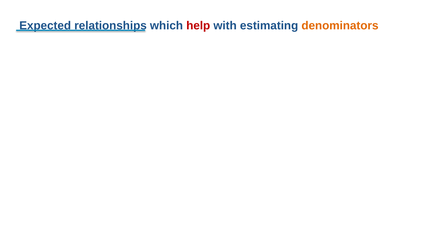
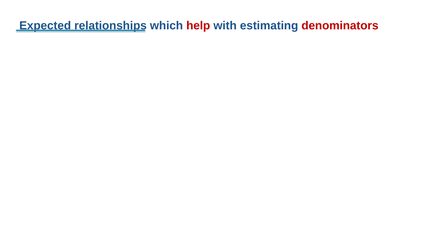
denominators colour: orange -> red
